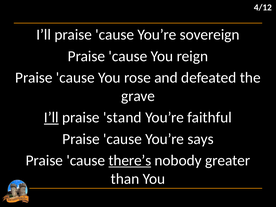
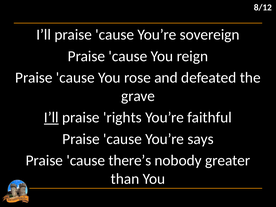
4/12: 4/12 -> 8/12
stand: stand -> rights
there’s underline: present -> none
